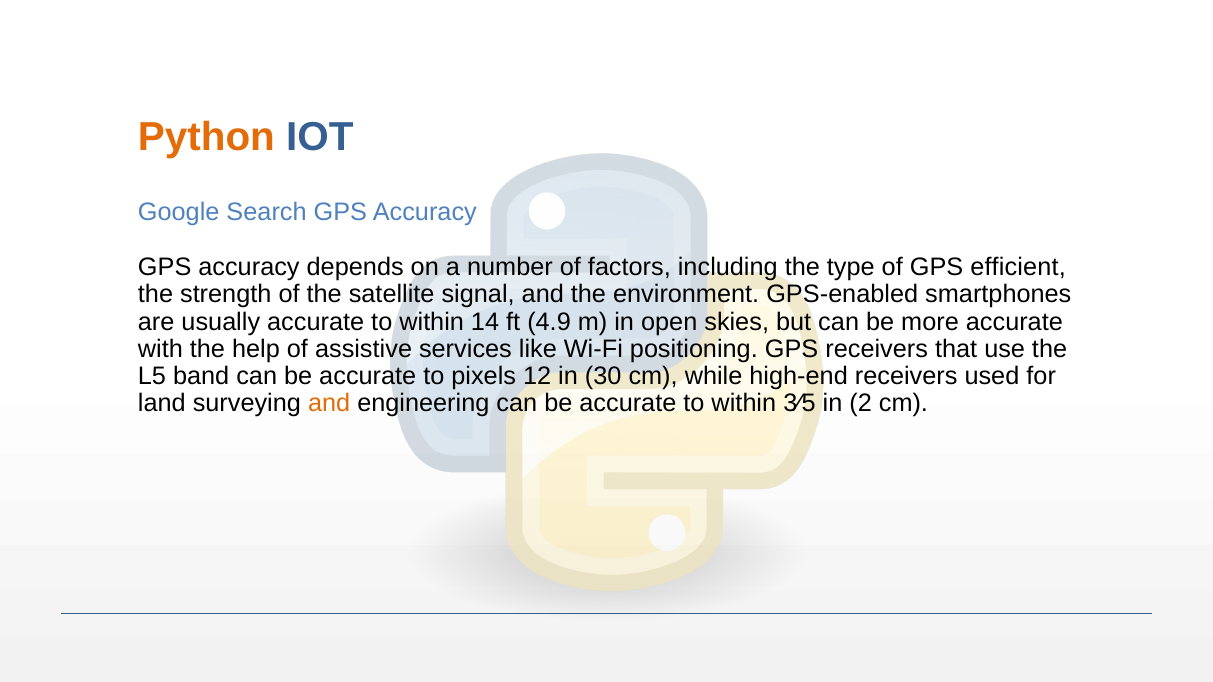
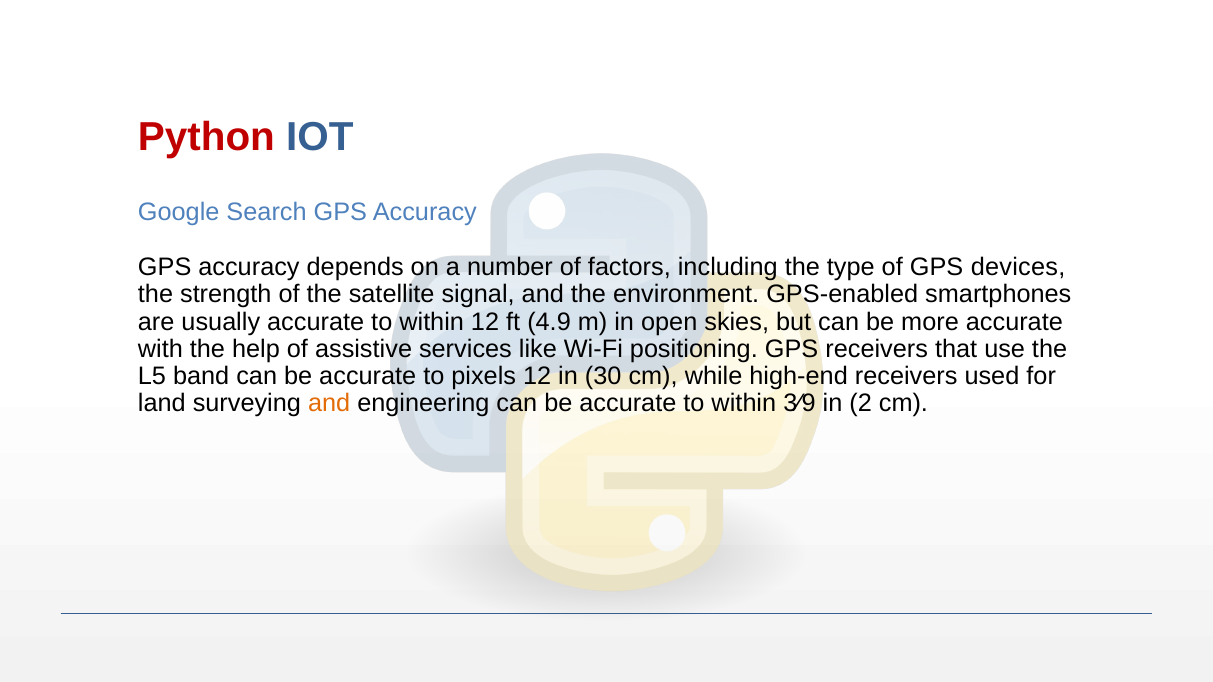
Python colour: orange -> red
efficient: efficient -> devices
within 14: 14 -> 12
3⁄5: 3⁄5 -> 3⁄9
